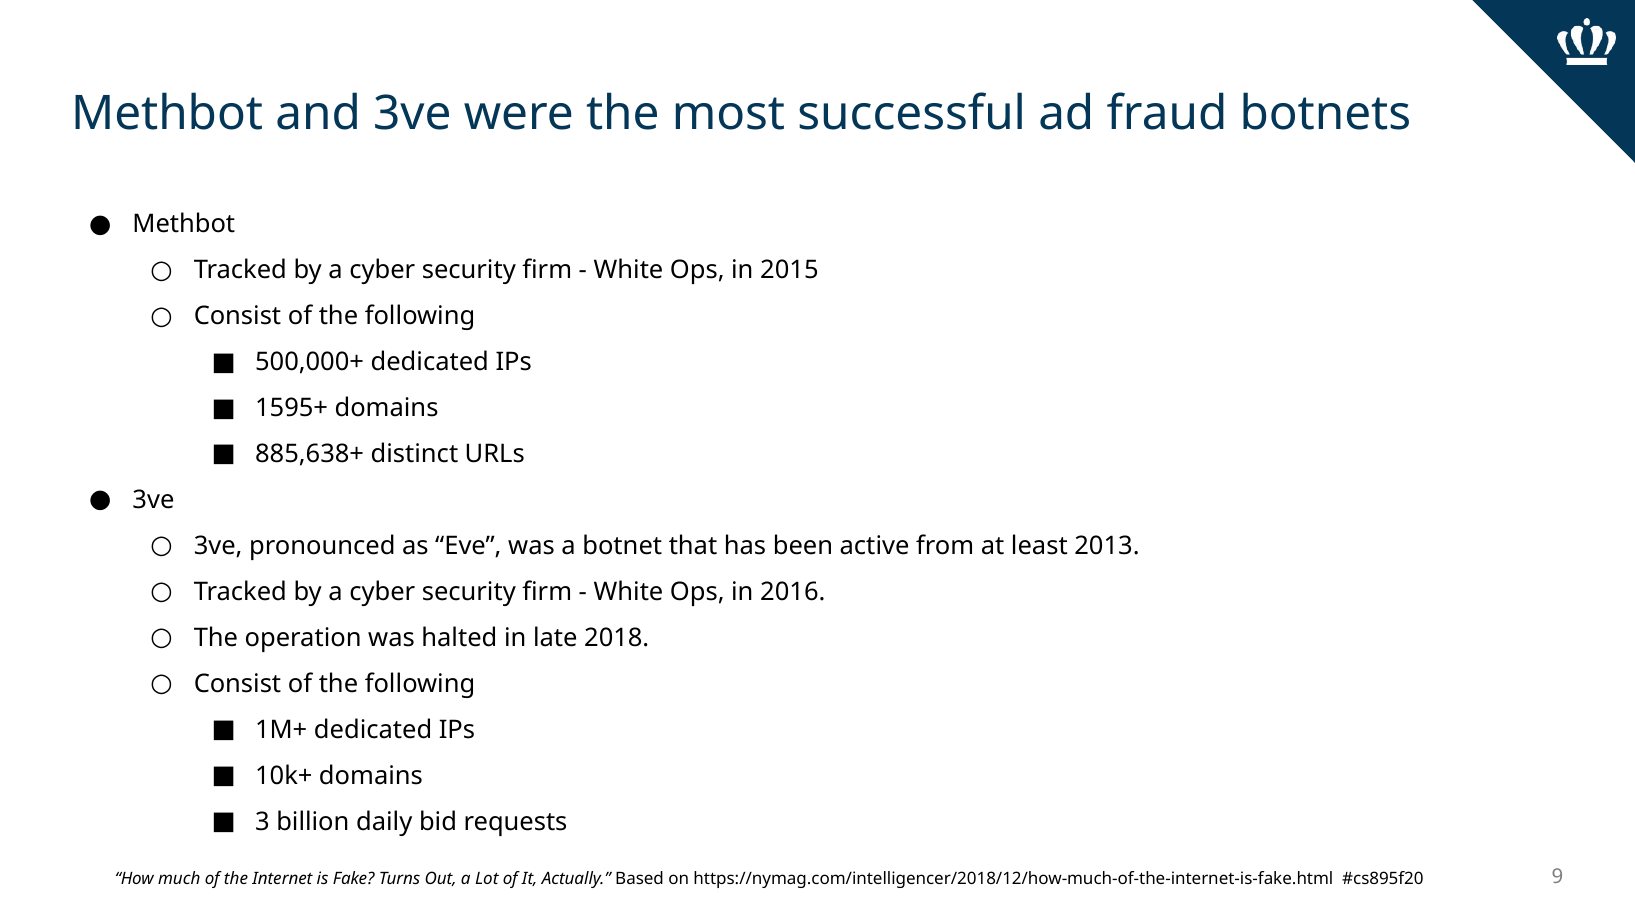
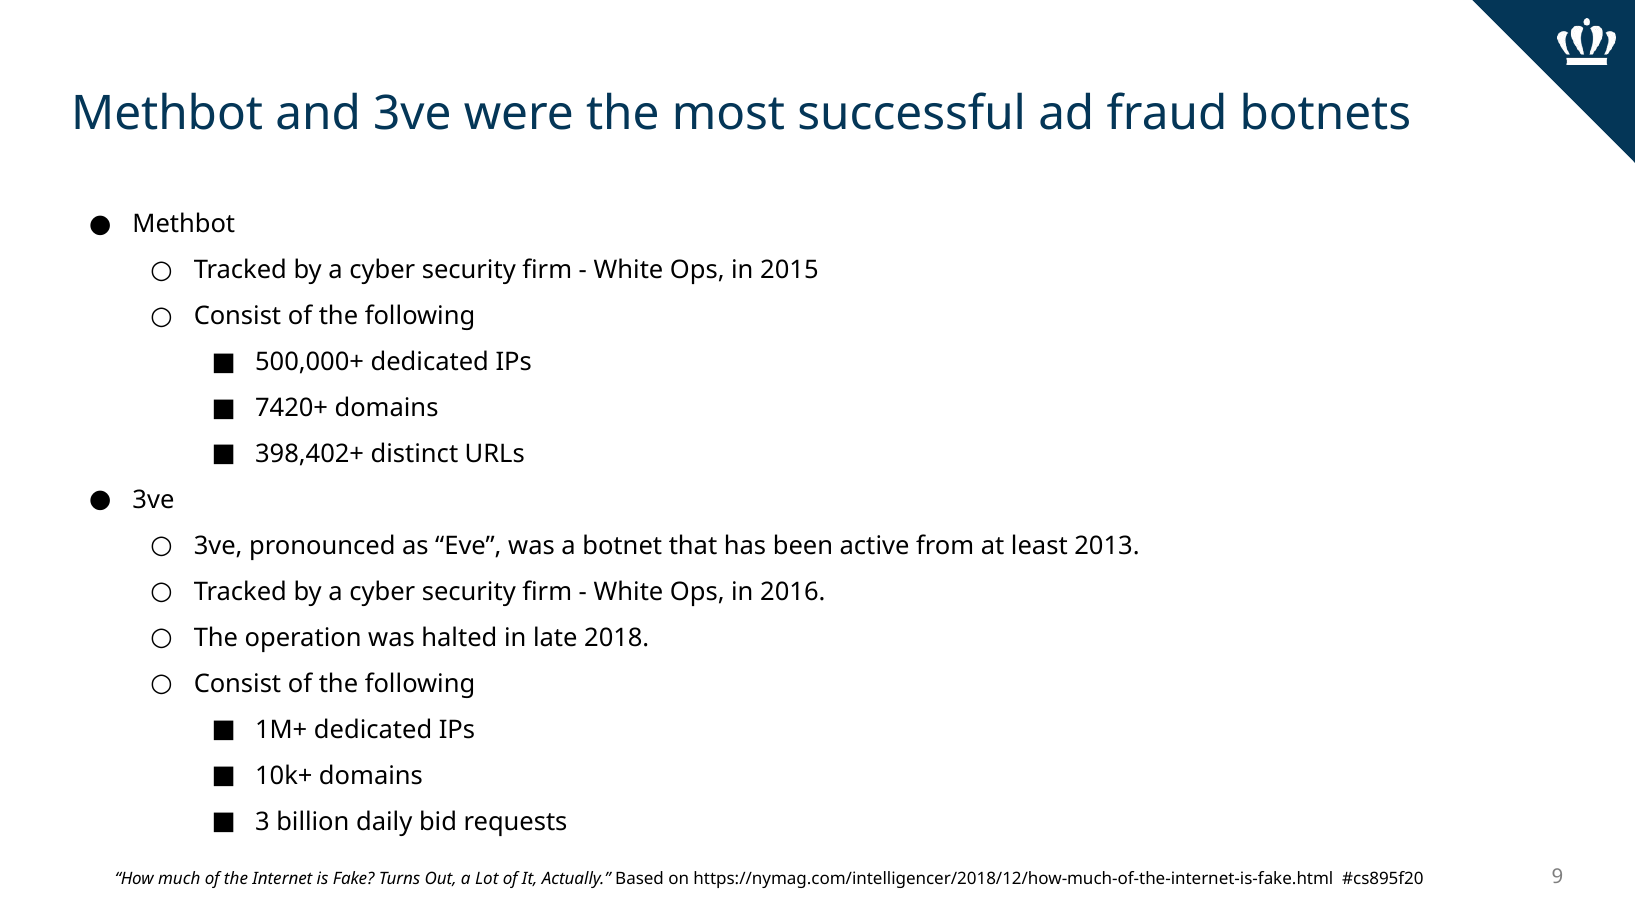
1595+: 1595+ -> 7420+
885,638+: 885,638+ -> 398,402+
